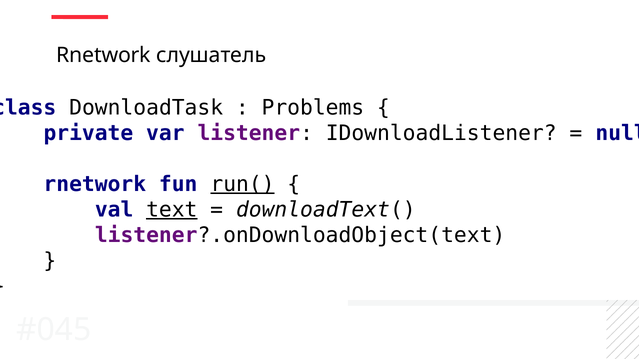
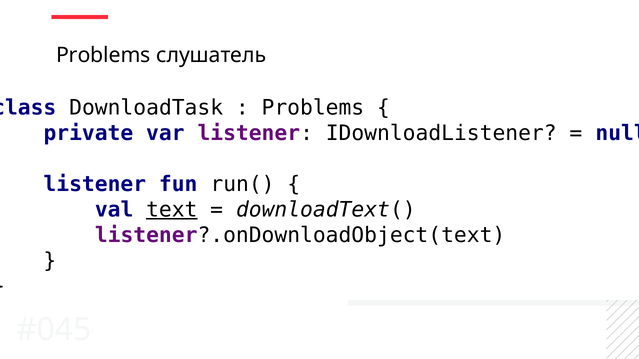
Rnetwork at (103, 55): Rnetwork -> Problems
rnetwork at (95, 184): rnetwork -> listener
run( underline: present -> none
